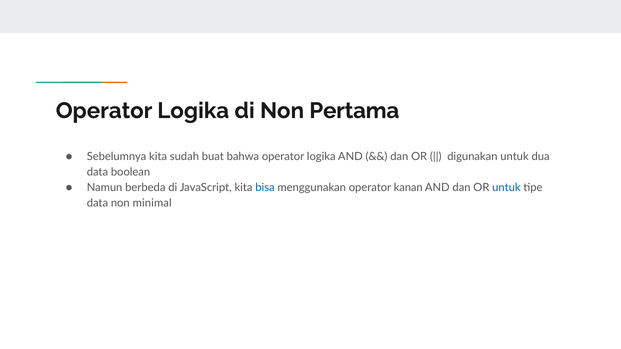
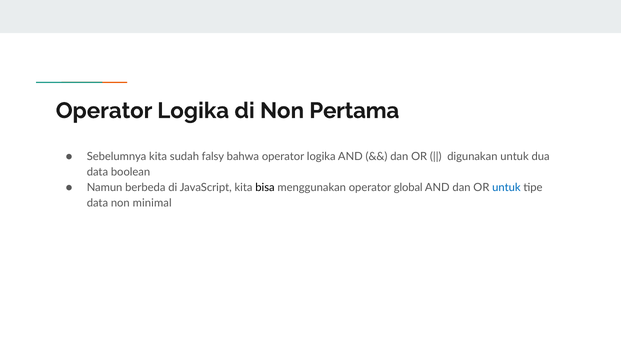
buat: buat -> falsy
bisa colour: blue -> black
kanan: kanan -> global
